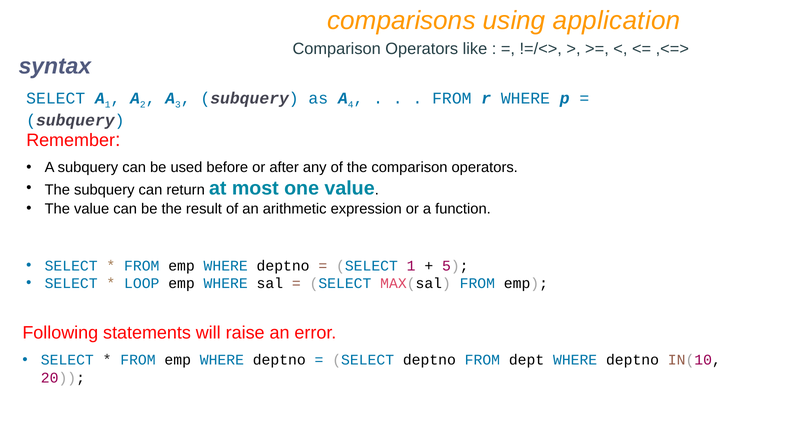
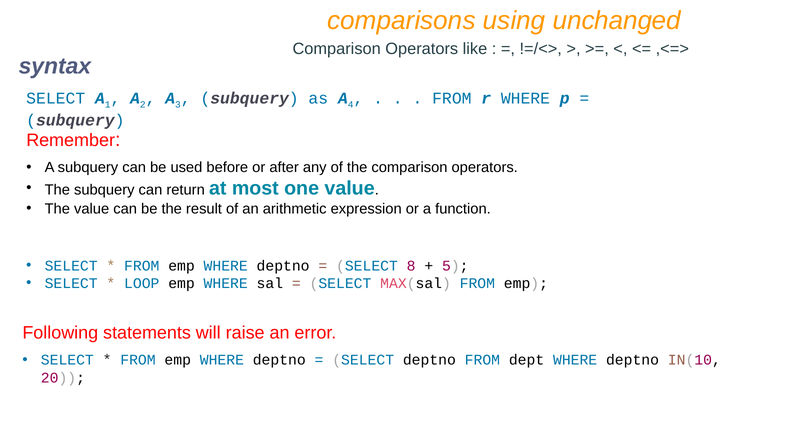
application: application -> unchanged
SELECT 1: 1 -> 8
